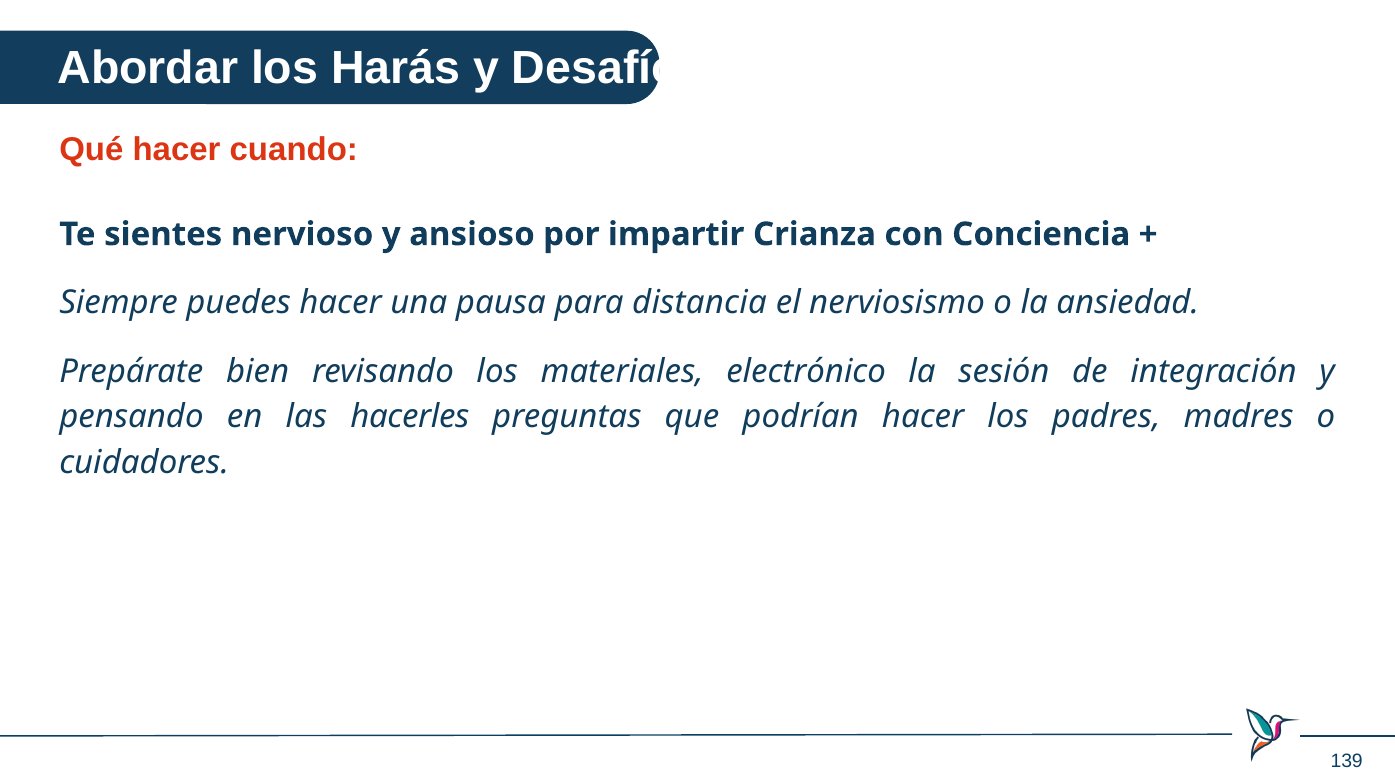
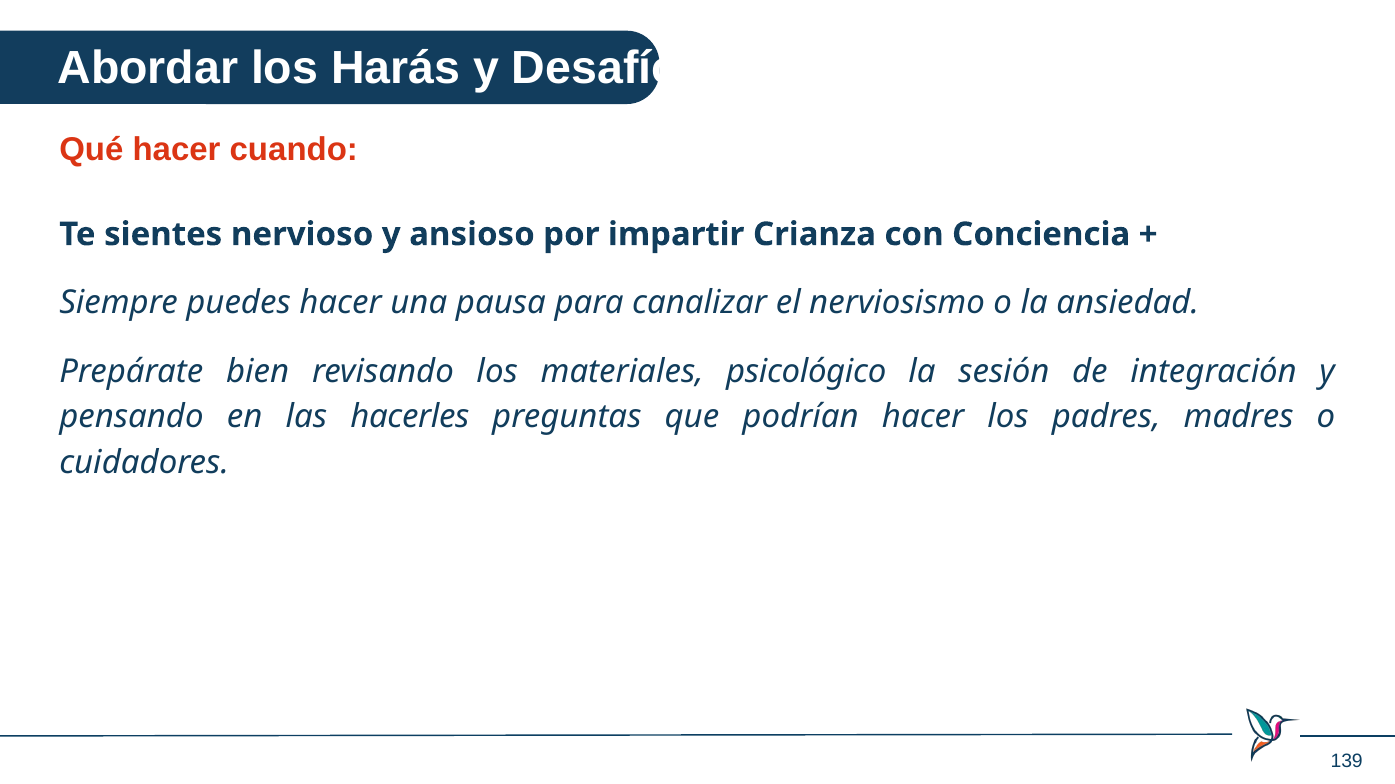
distancia: distancia -> canalizar
electrónico: electrónico -> psicológico
